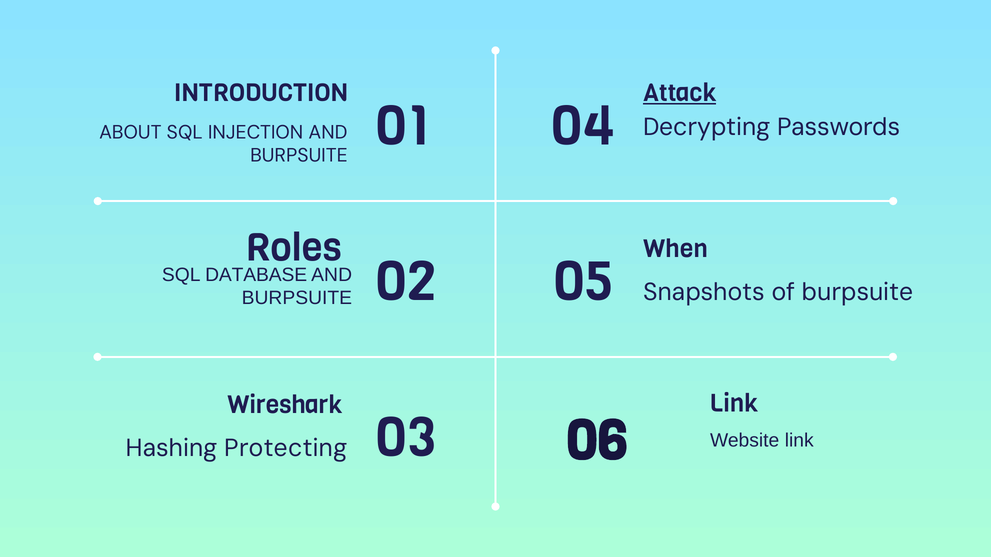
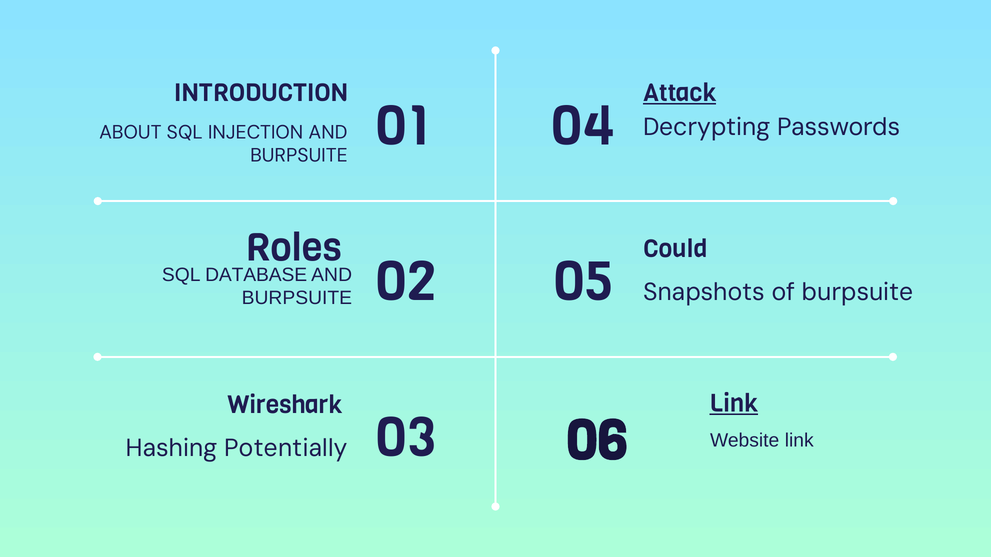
When: When -> Could
Link at (734, 404) underline: none -> present
Protecting: Protecting -> Potentially
